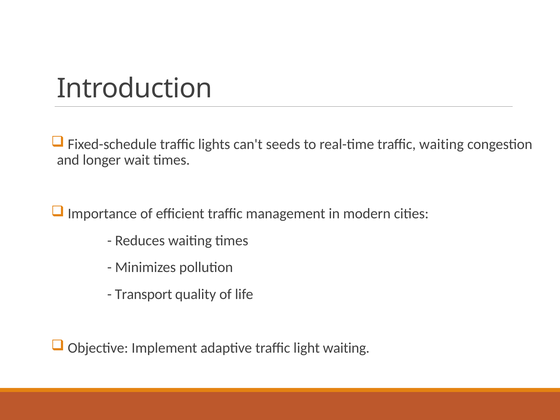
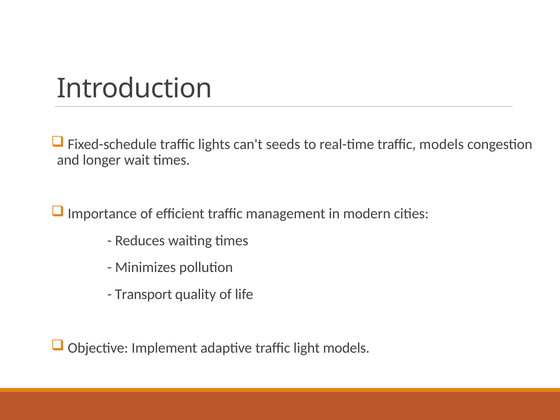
traffic waiting: waiting -> models
light waiting: waiting -> models
